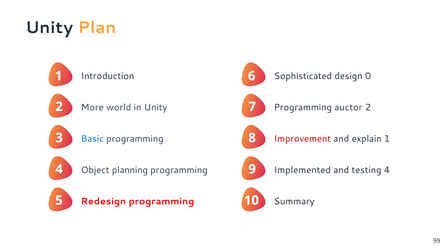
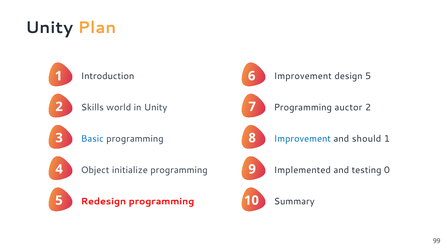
6 Sophisticated: Sophisticated -> Improvement
design 0: 0 -> 5
More: More -> Skills
Improvement at (302, 139) colour: red -> blue
explain: explain -> should
planning: planning -> initialize
testing 4: 4 -> 0
